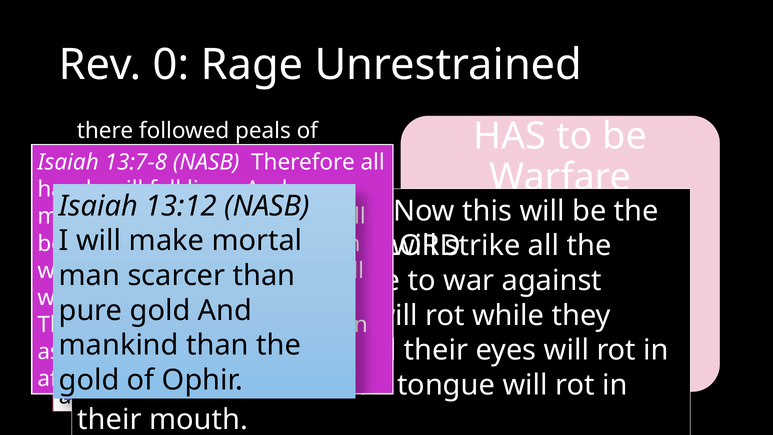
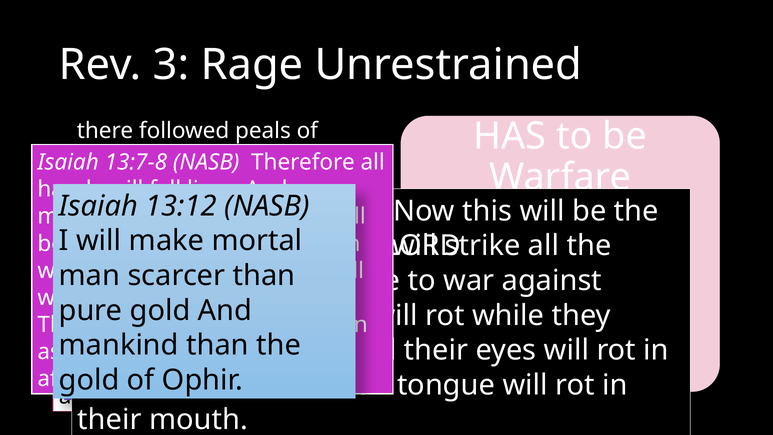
0: 0 -> 3
